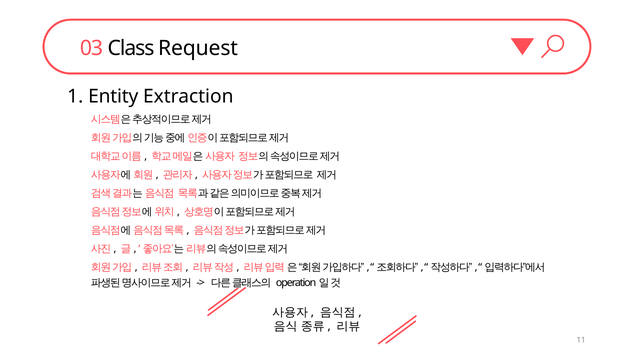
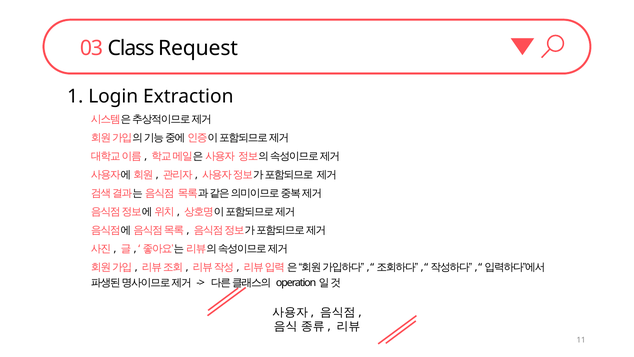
Entity: Entity -> Login
